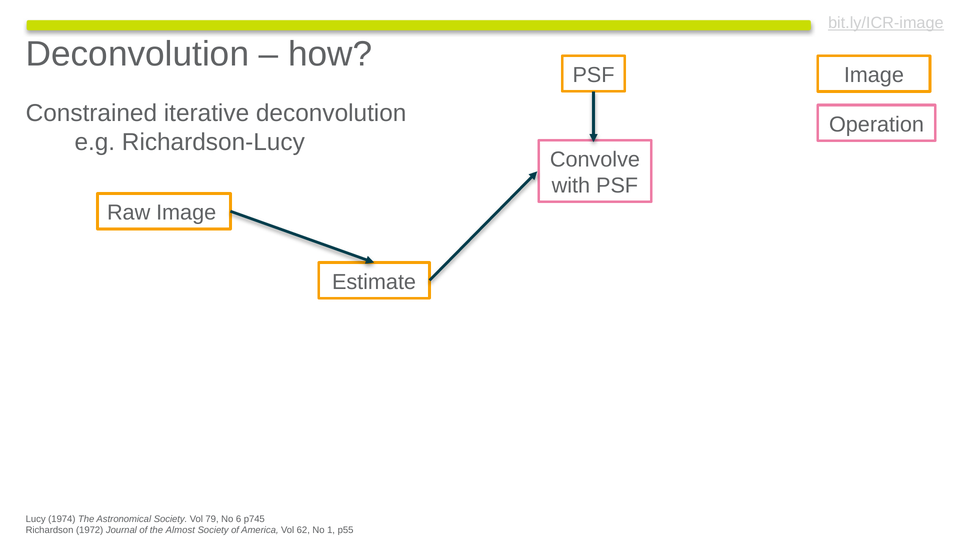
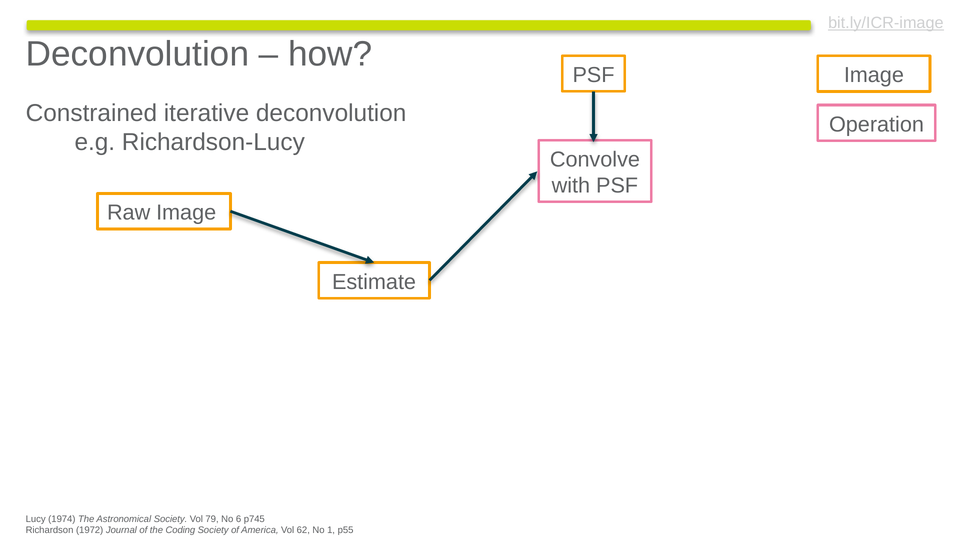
Almost: Almost -> Coding
